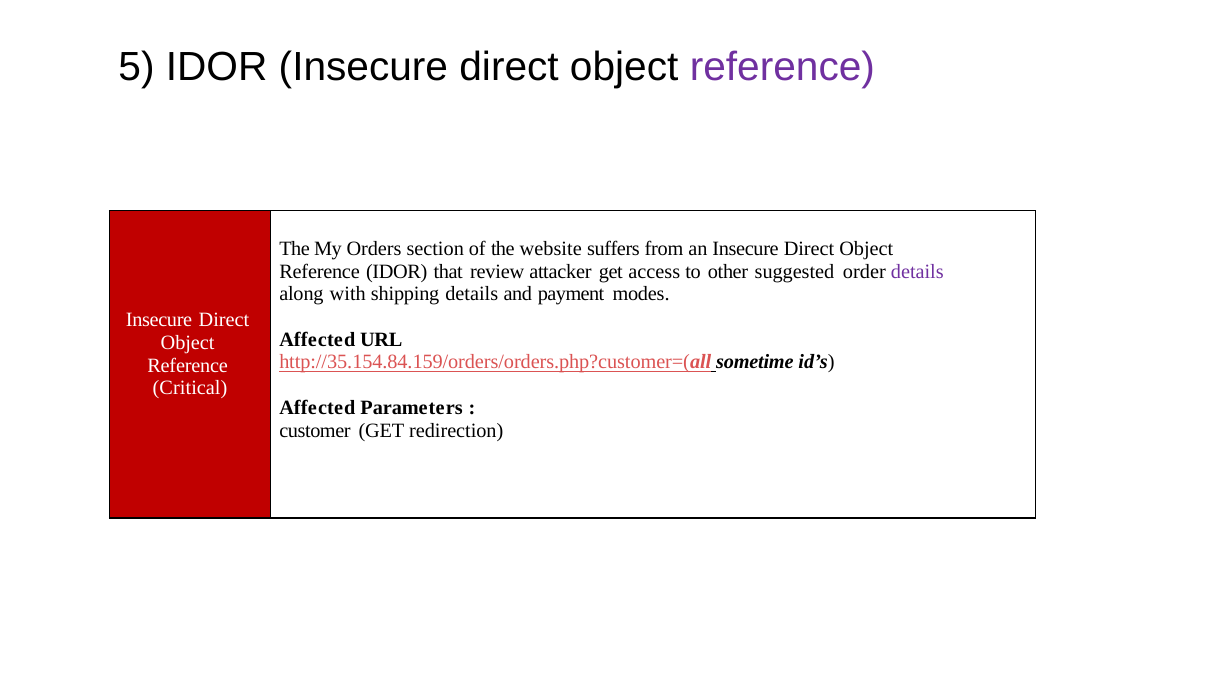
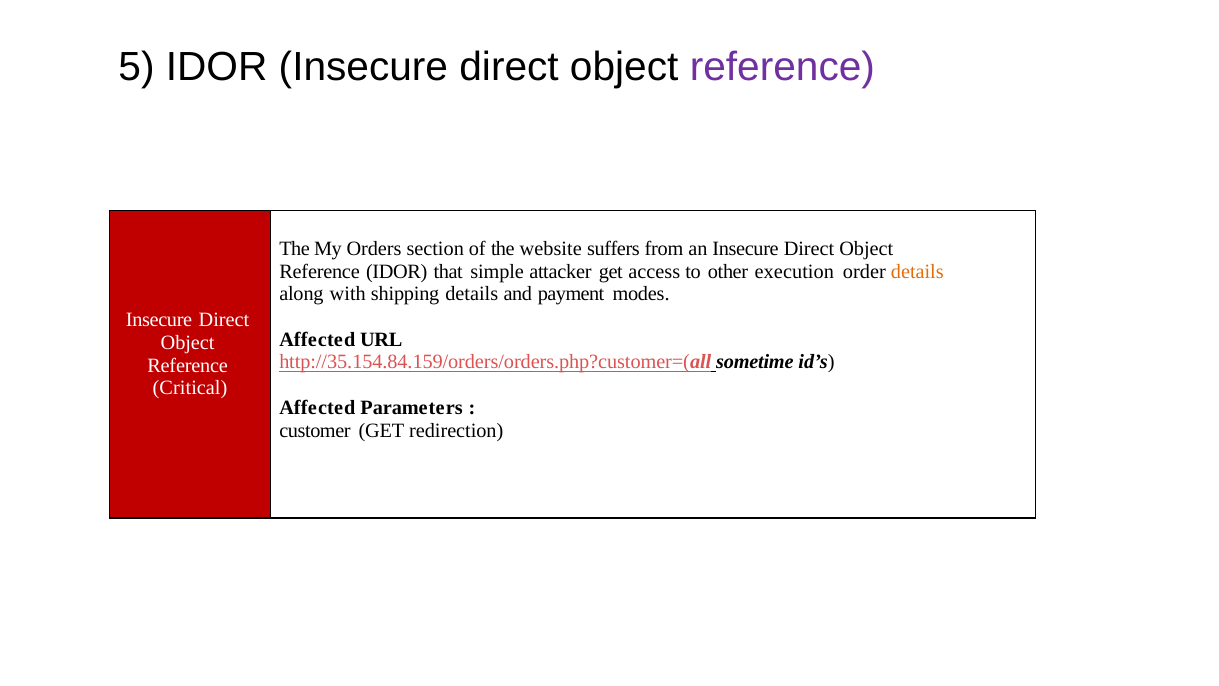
review: review -> simple
suggested: suggested -> execution
details at (917, 272) colour: purple -> orange
